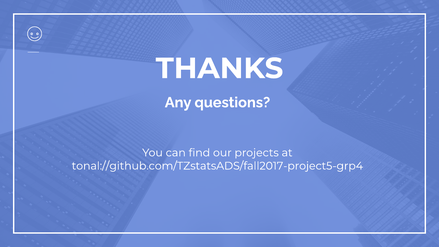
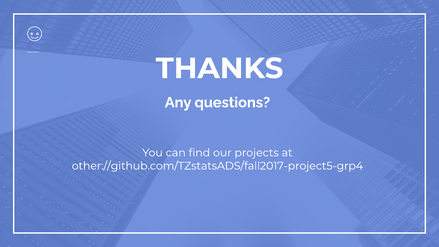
tonal://github.com/TZstatsADS/fall2017-project5-grp4: tonal://github.com/TZstatsADS/fall2017-project5-grp4 -> other://github.com/TZstatsADS/fall2017-project5-grp4
